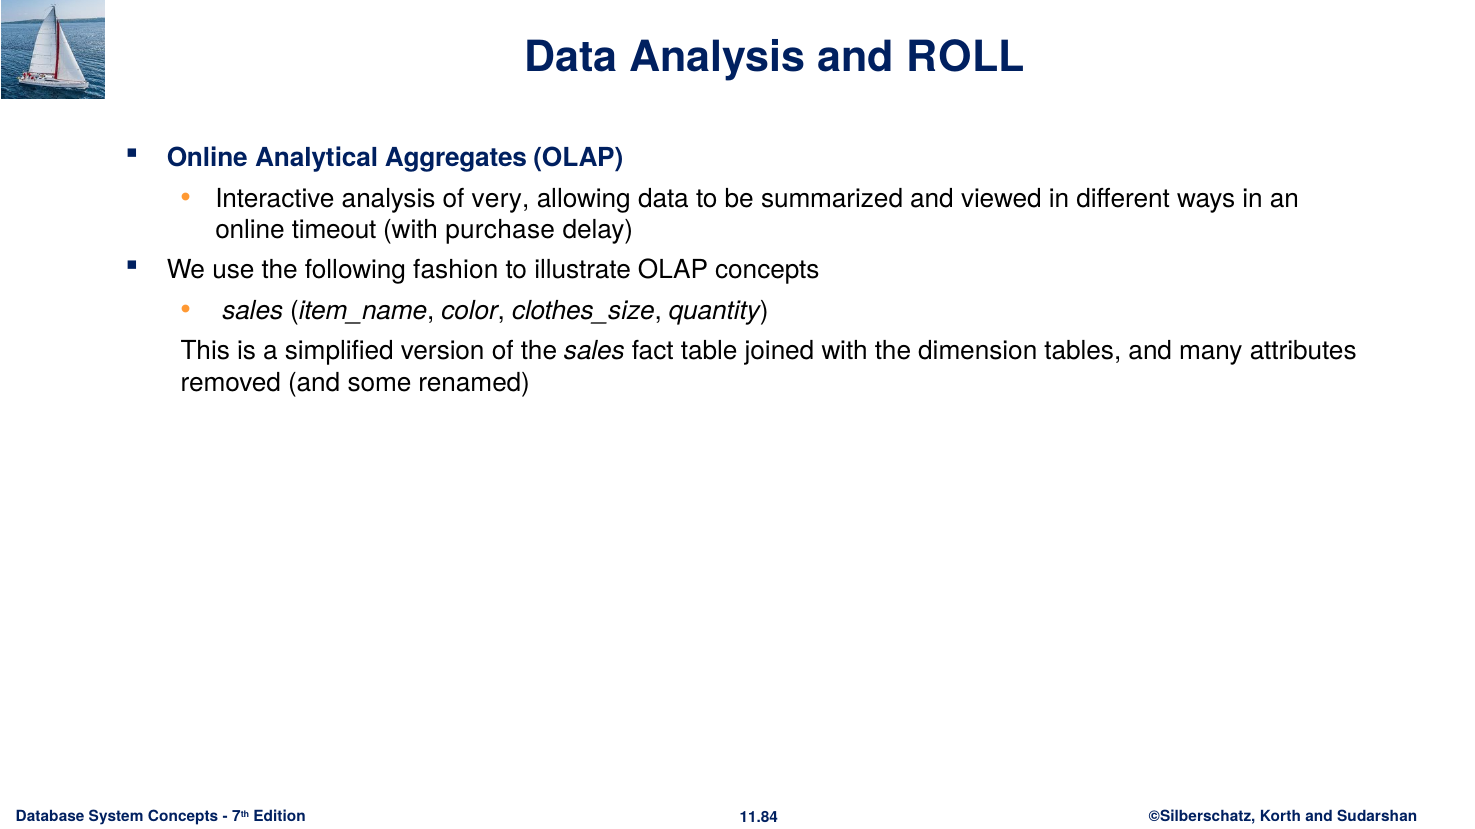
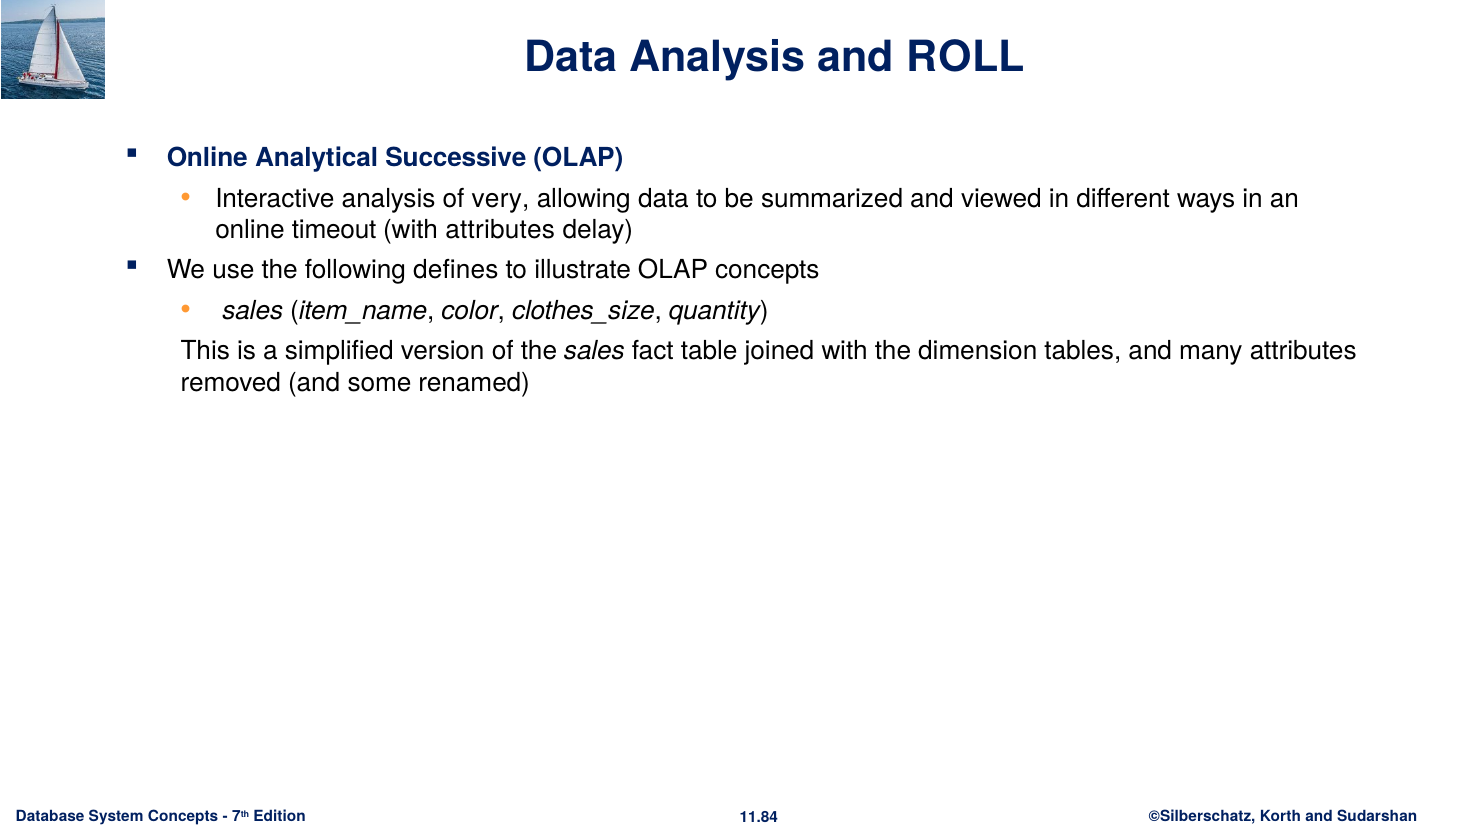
Aggregates: Aggregates -> Successive
with purchase: purchase -> attributes
fashion: fashion -> defines
